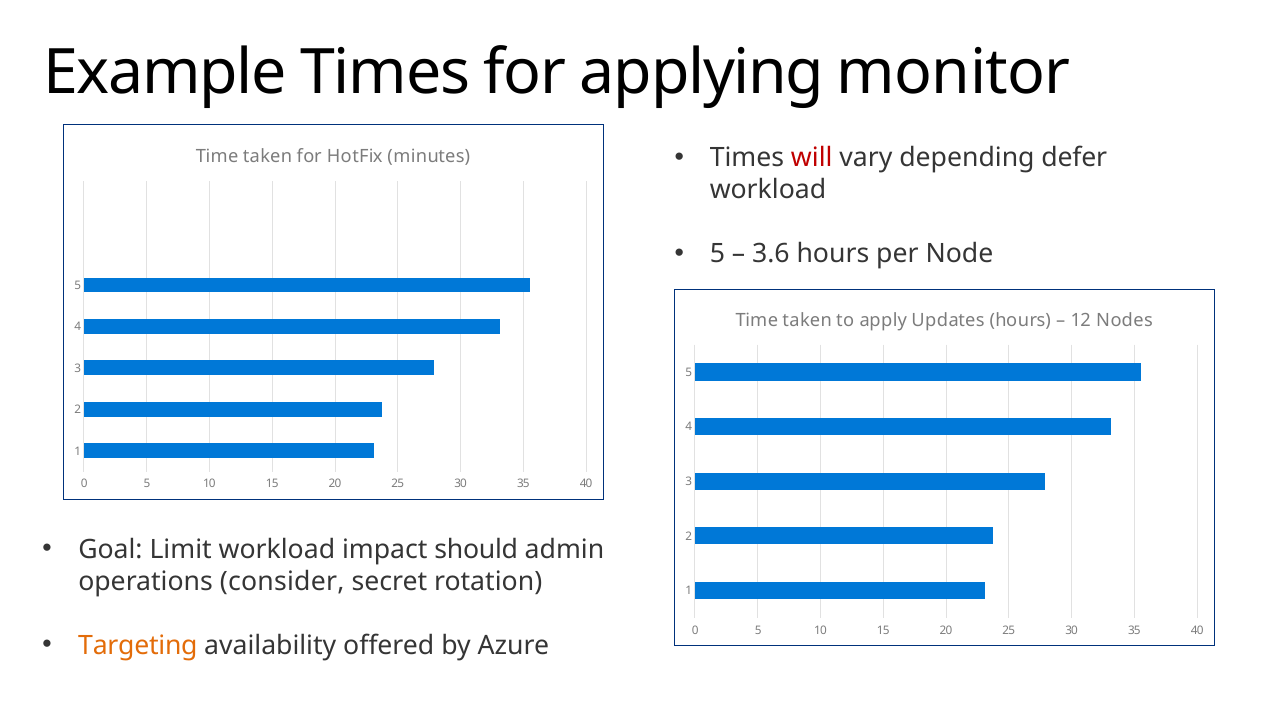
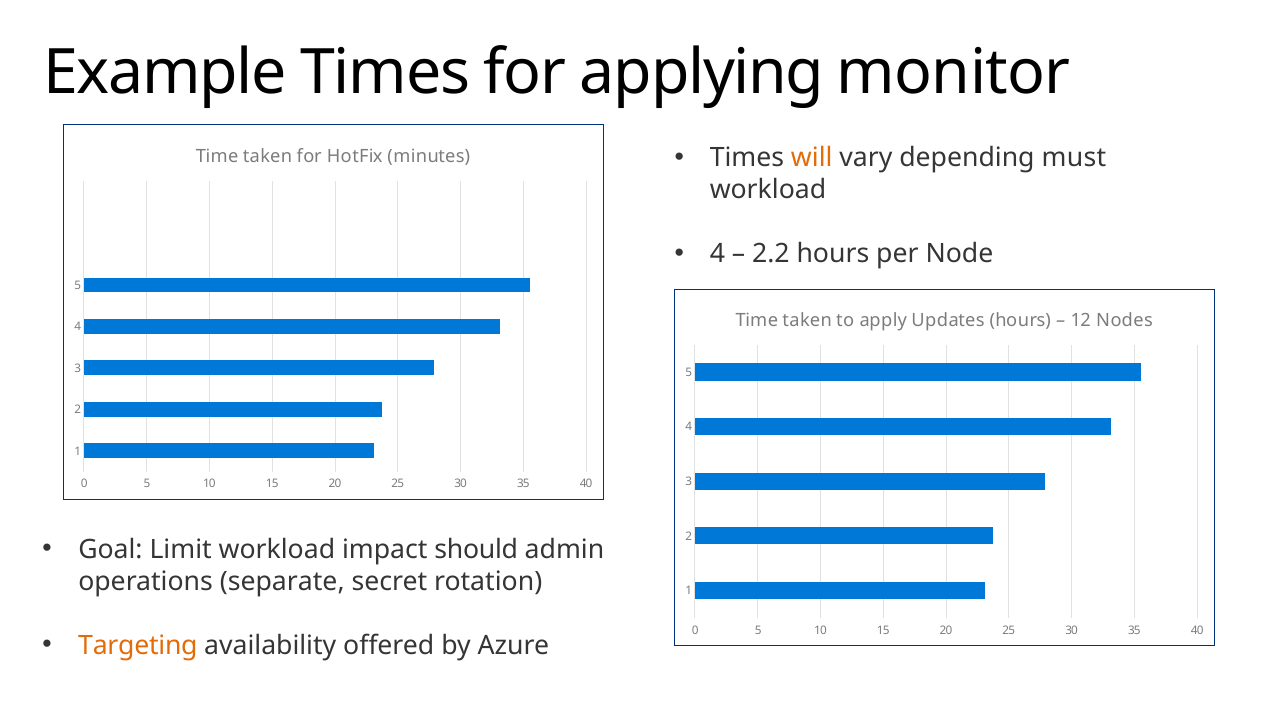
will colour: red -> orange
defer: defer -> must
5 at (717, 254): 5 -> 4
3.6: 3.6 -> 2.2
consider: consider -> separate
